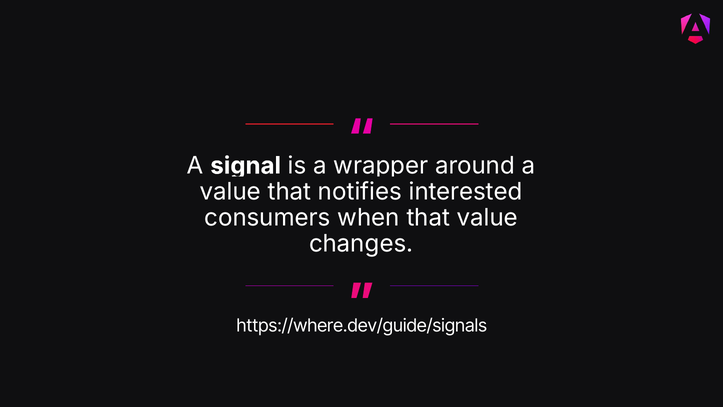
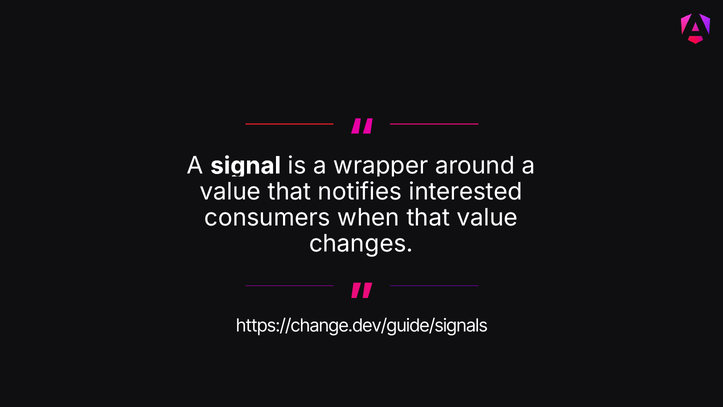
https://where.dev/guide/signals: https://where.dev/guide/signals -> https://change.dev/guide/signals
